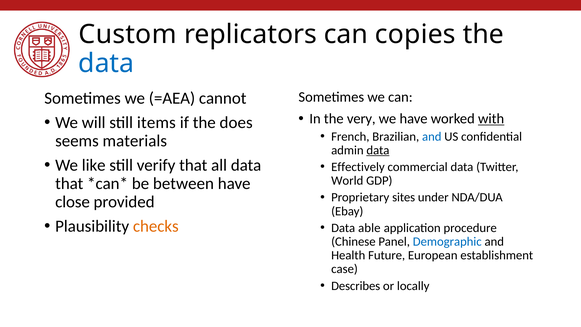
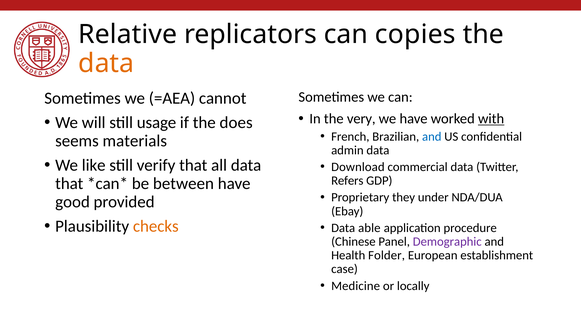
Custom: Custom -> Relative
data at (106, 63) colour: blue -> orange
items: items -> usage
data at (378, 150) underline: present -> none
Effectively: Effectively -> Download
World: World -> Refers
sites: sites -> they
close: close -> good
Demographic colour: blue -> purple
Future: Future -> Folder
Describes: Describes -> Medicine
